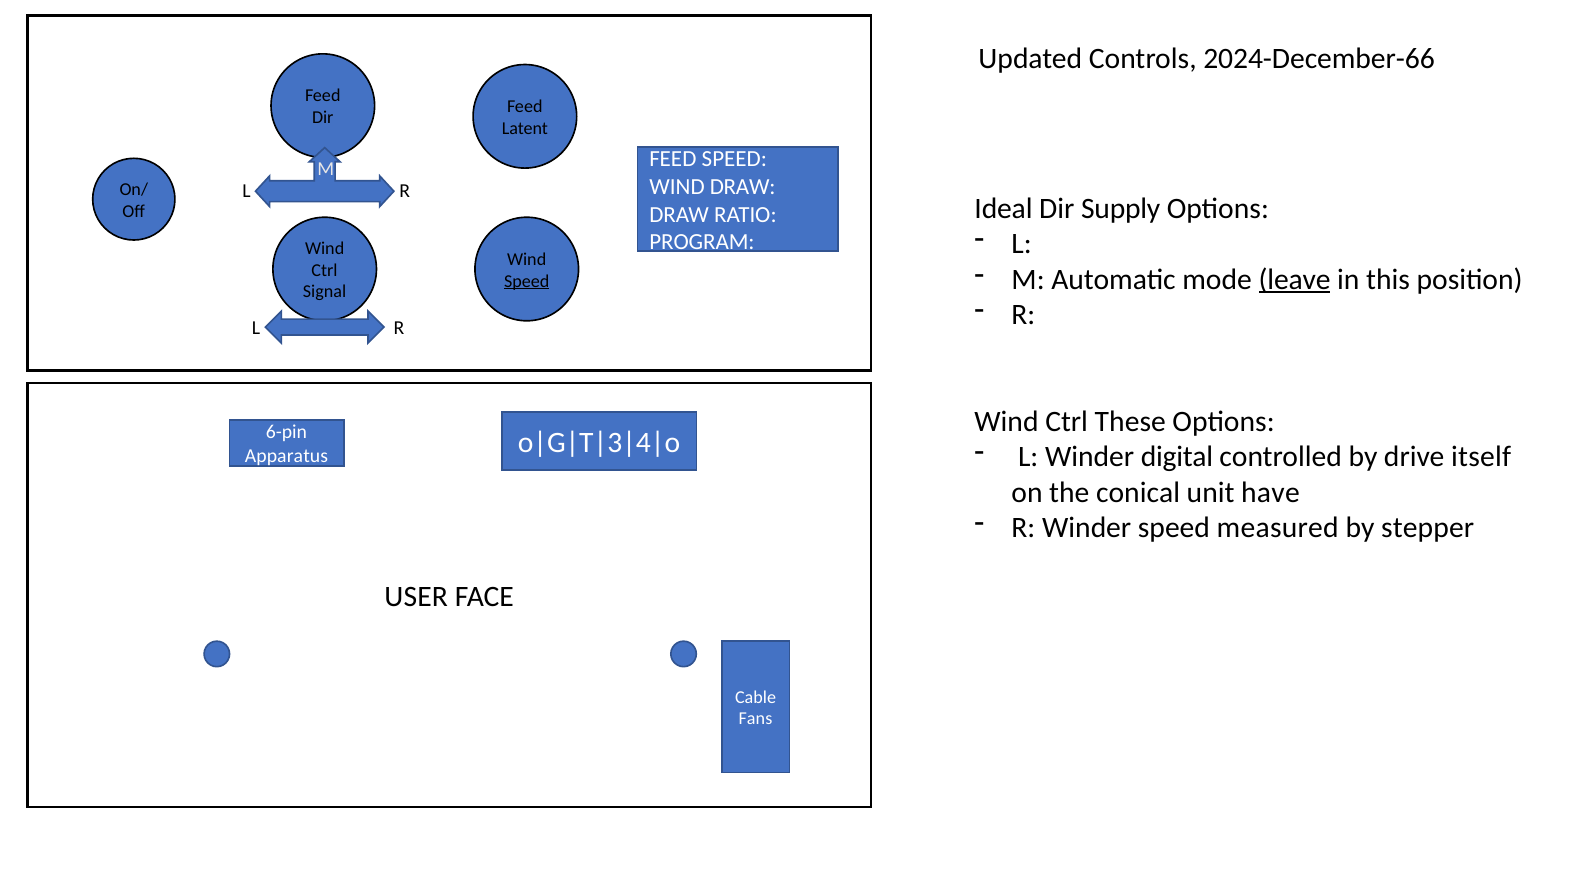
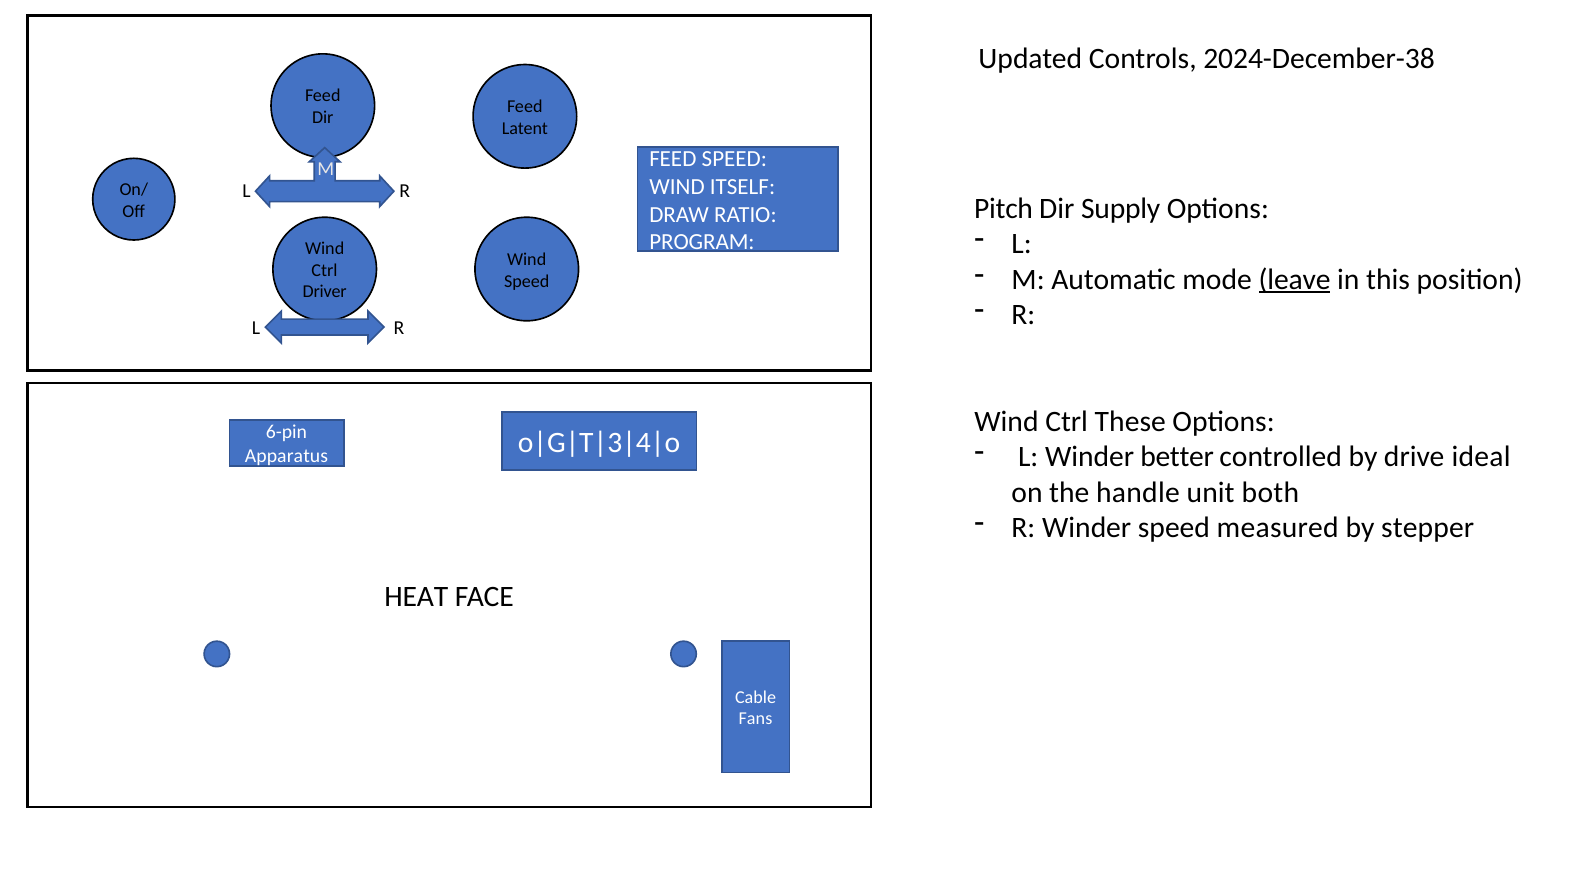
2024-December-66: 2024-December-66 -> 2024-December-38
WIND DRAW: DRAW -> ITSELF
Ideal: Ideal -> Pitch
Speed at (527, 281) underline: present -> none
Signal: Signal -> Driver
digital: digital -> better
itself: itself -> ideal
conical: conical -> handle
have: have -> both
USER: USER -> HEAT
